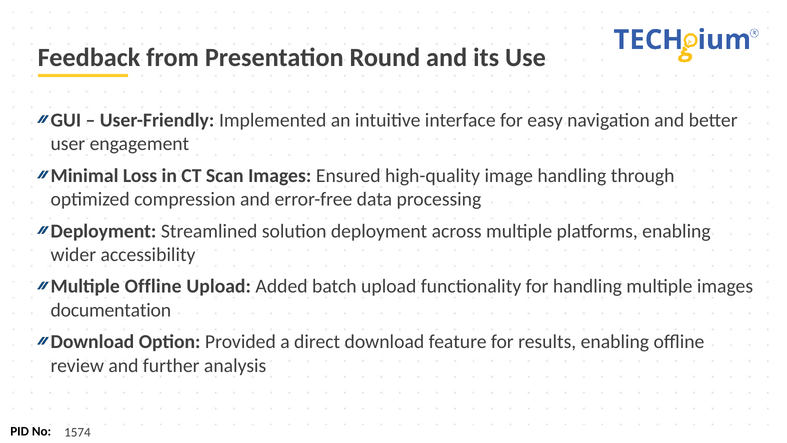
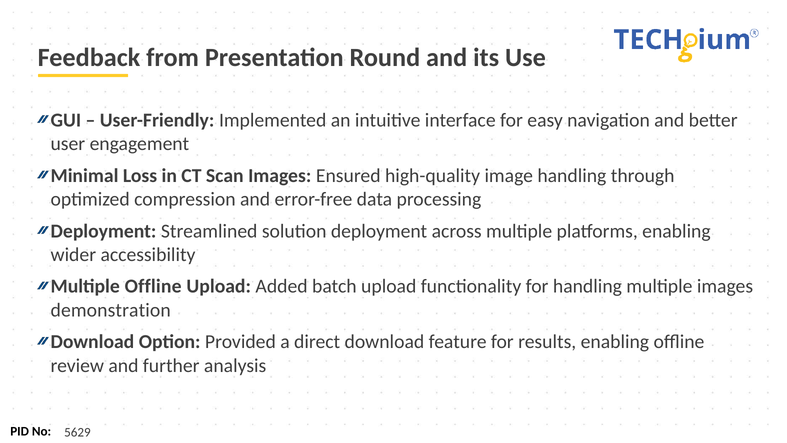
documentation: documentation -> demonstration
1574: 1574 -> 5629
